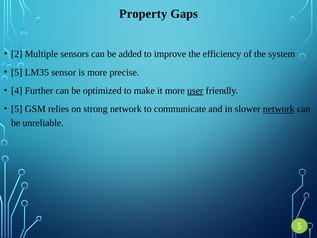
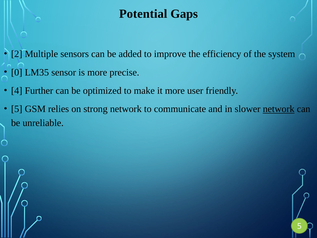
Property: Property -> Potential
5 at (17, 72): 5 -> 0
user underline: present -> none
